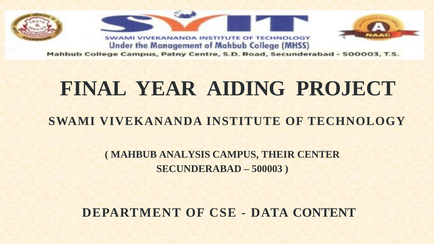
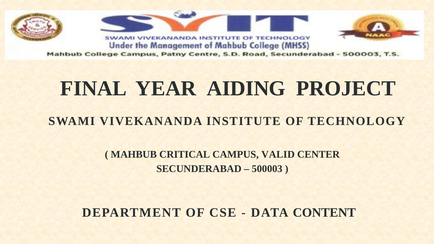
ANALYSIS: ANALYSIS -> CRITICAL
THEIR: THEIR -> VALID
